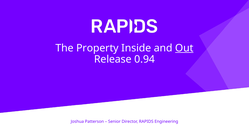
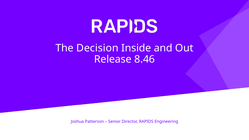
Property: Property -> Decision
Out underline: present -> none
0.94: 0.94 -> 8.46
